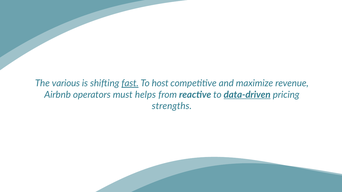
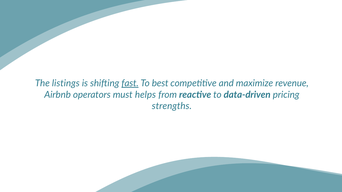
various: various -> listings
host: host -> best
data-driven underline: present -> none
